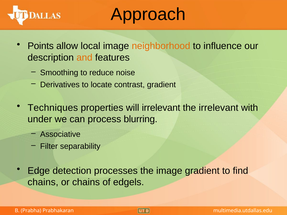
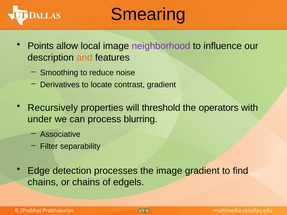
Approach: Approach -> Smearing
neighborhood colour: orange -> purple
Techniques: Techniques -> Recursively
will irrelevant: irrelevant -> threshold
the irrelevant: irrelevant -> operators
